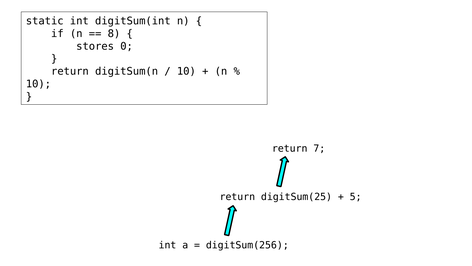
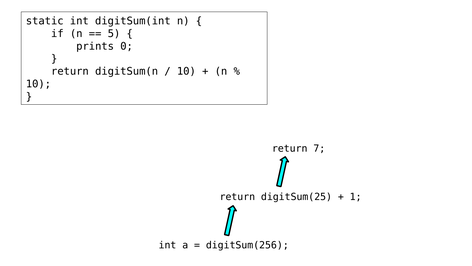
8: 8 -> 5
stores: stores -> prints
5: 5 -> 1
